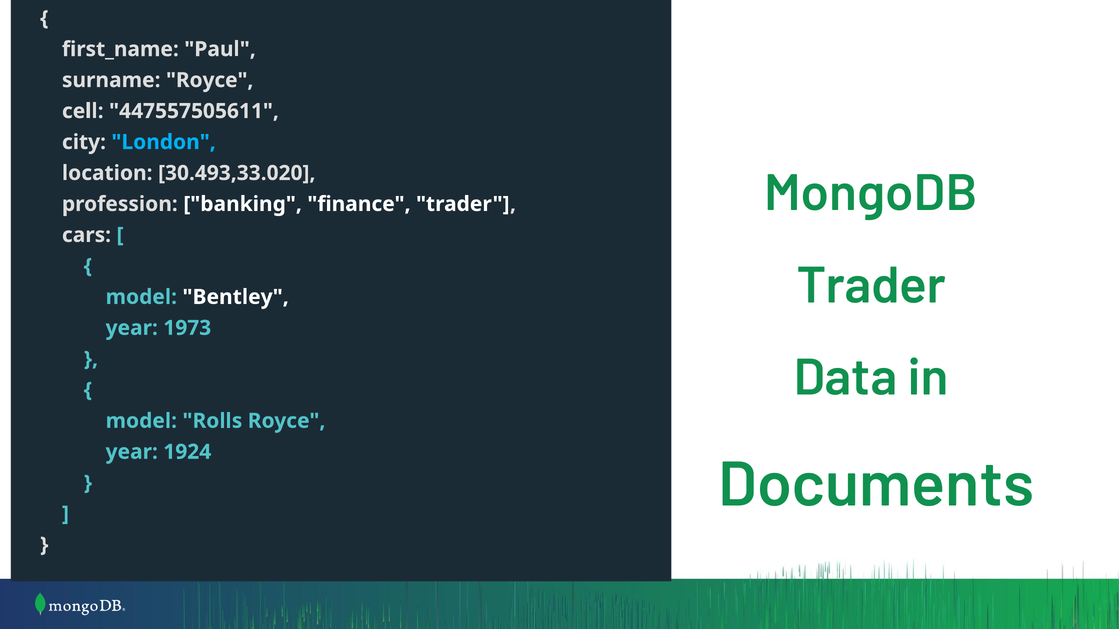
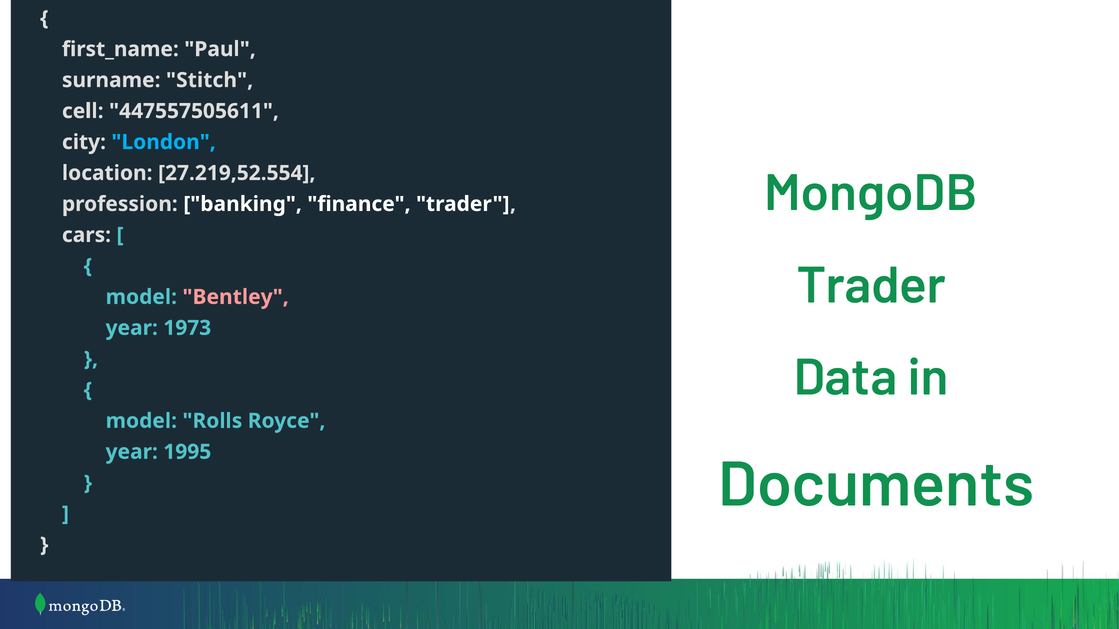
surname Royce: Royce -> Stitch
30.493,33.020: 30.493,33.020 -> 27.219,52.554
Bentley colour: white -> pink
1924: 1924 -> 1995
